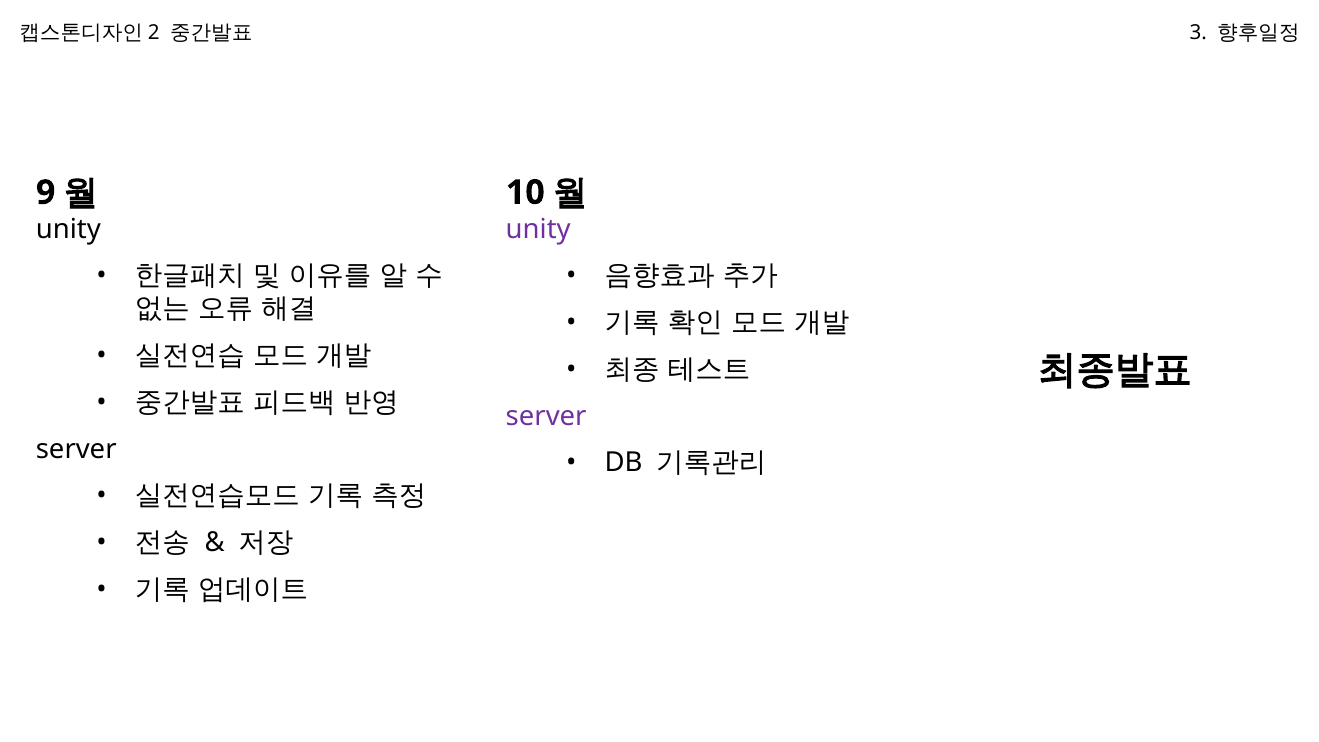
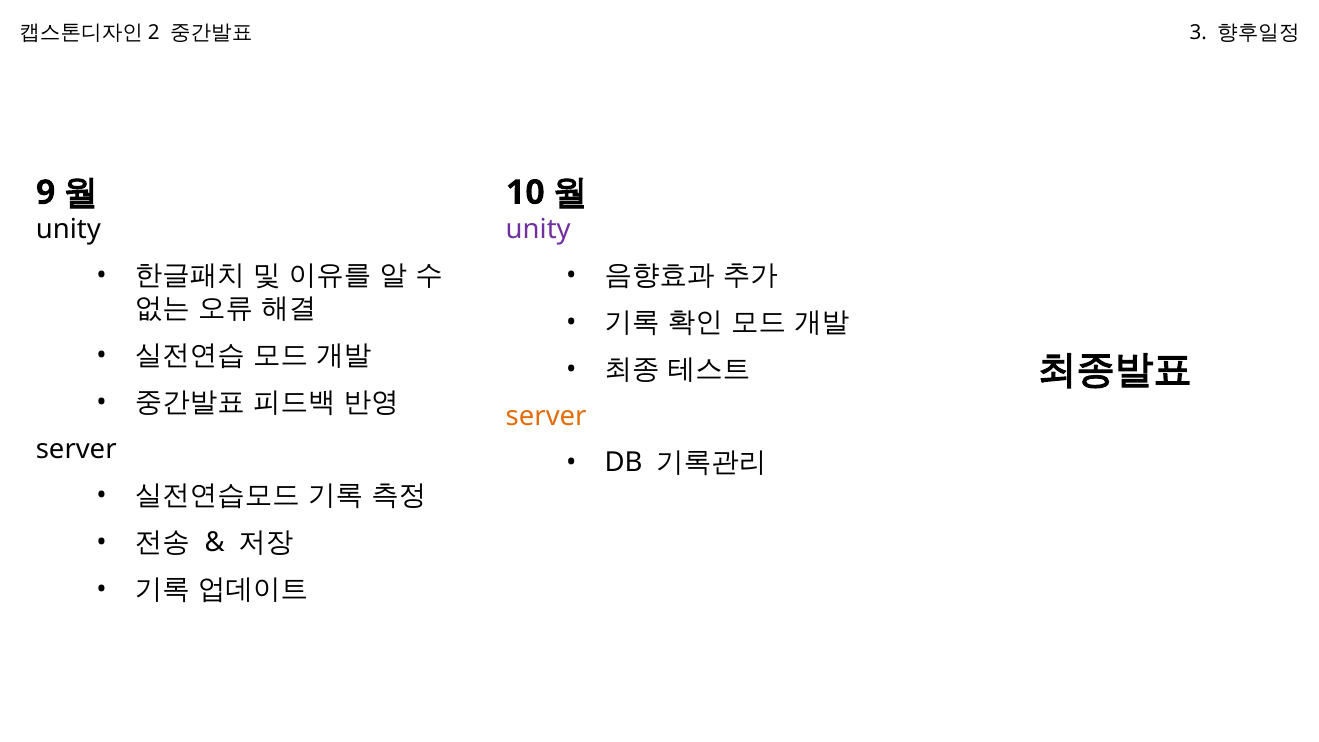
server at (546, 416) colour: purple -> orange
